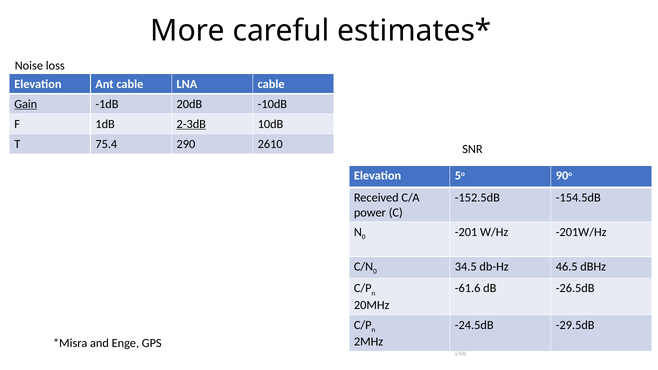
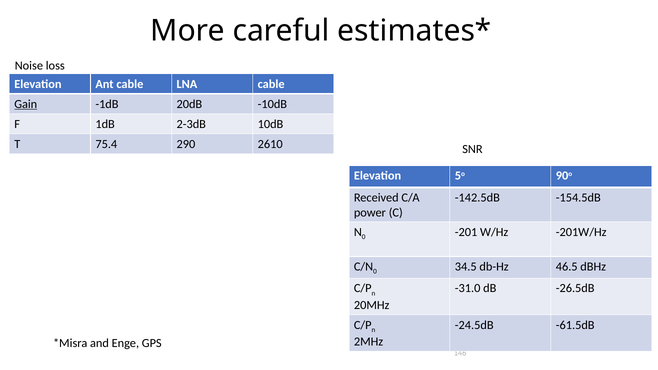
2-3dB underline: present -> none
-152.5dB: -152.5dB -> -142.5dB
-61.6: -61.6 -> -31.0
-29.5dB: -29.5dB -> -61.5dB
